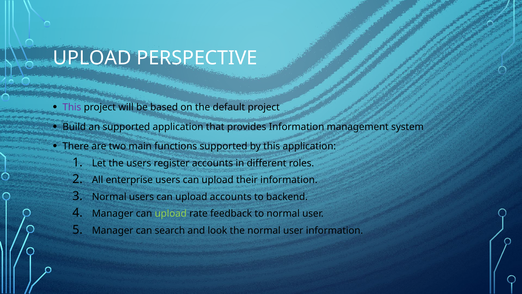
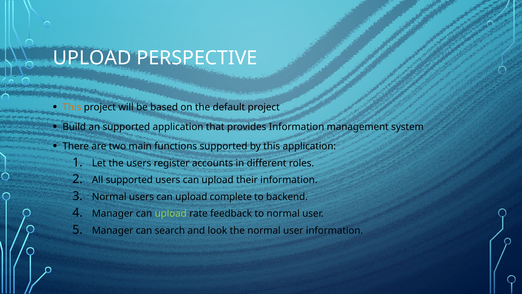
This at (72, 107) colour: purple -> orange
All enterprise: enterprise -> supported
upload accounts: accounts -> complete
